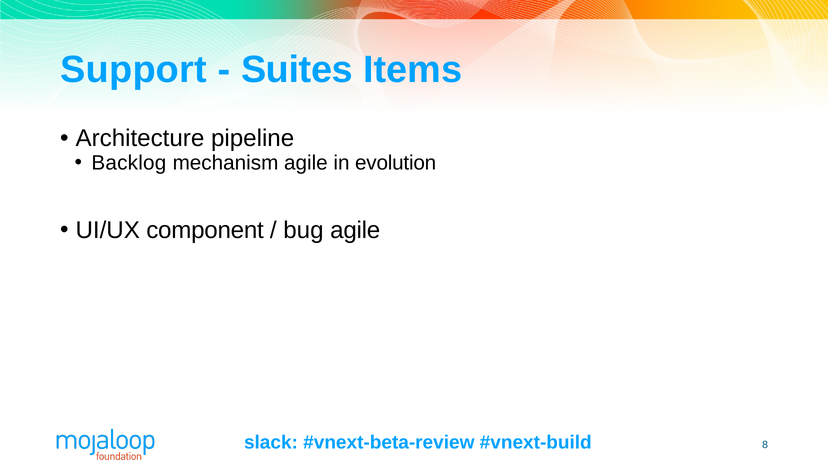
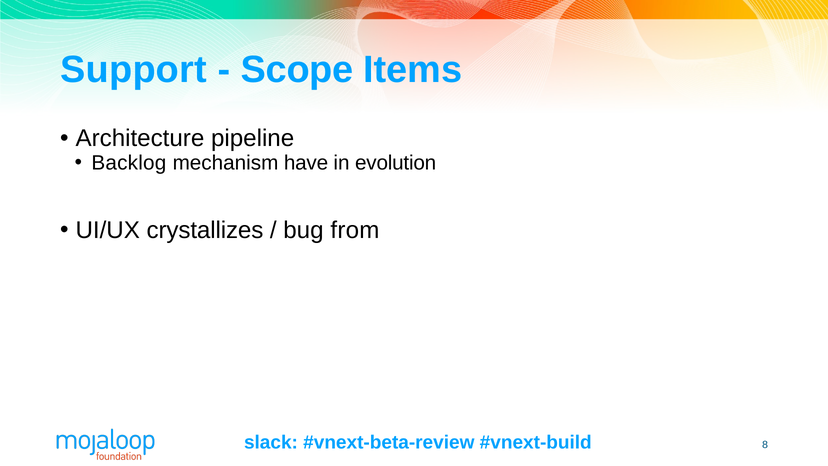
Suites: Suites -> Scope
mechanism agile: agile -> have
component: component -> crystallizes
bug agile: agile -> from
